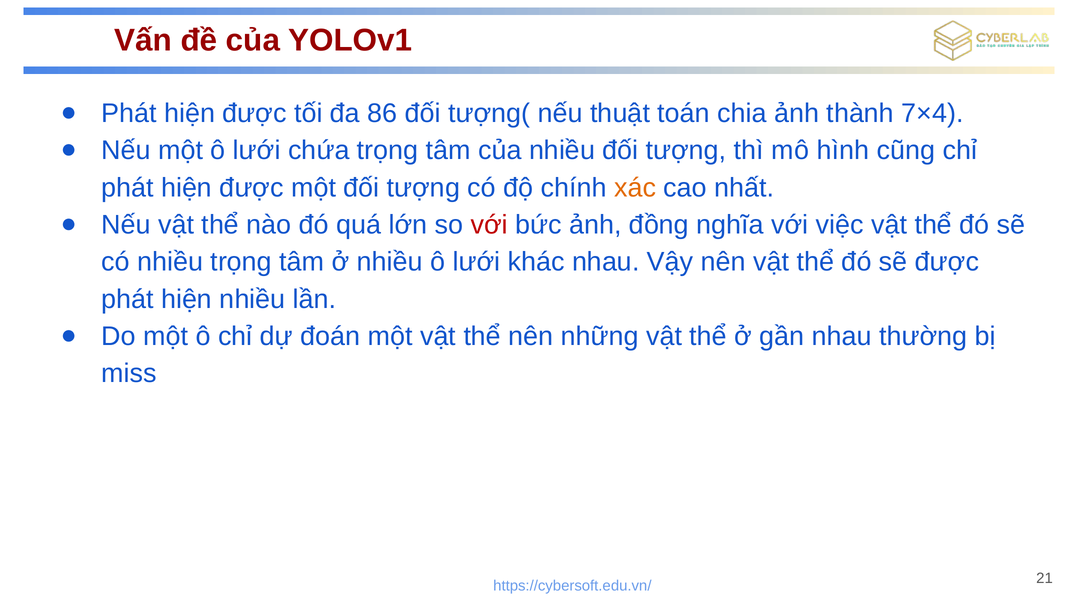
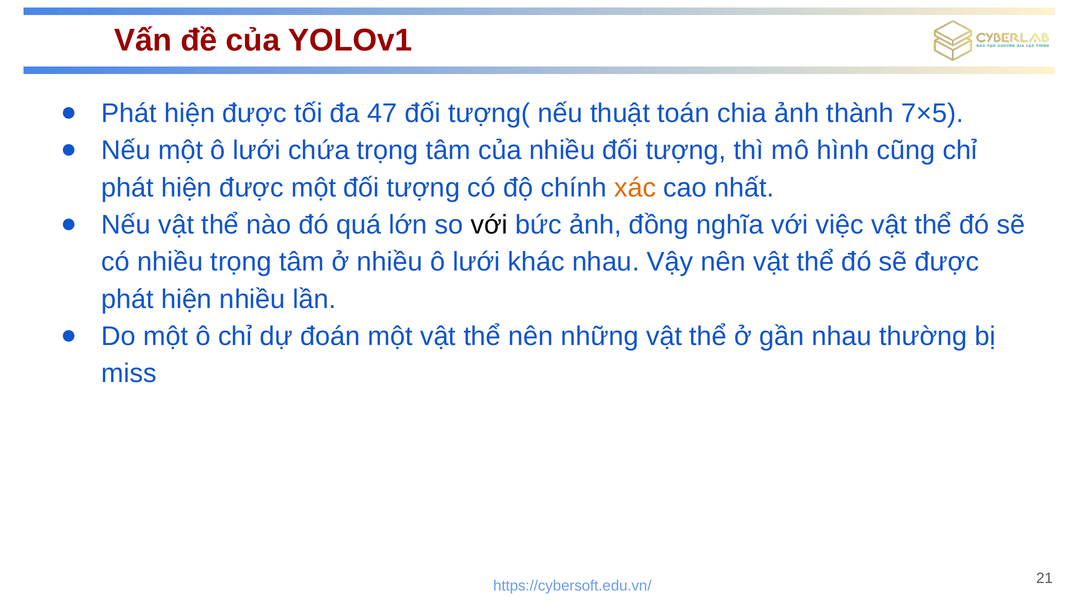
86: 86 -> 47
7×4: 7×4 -> 7×5
với at (489, 225) colour: red -> black
